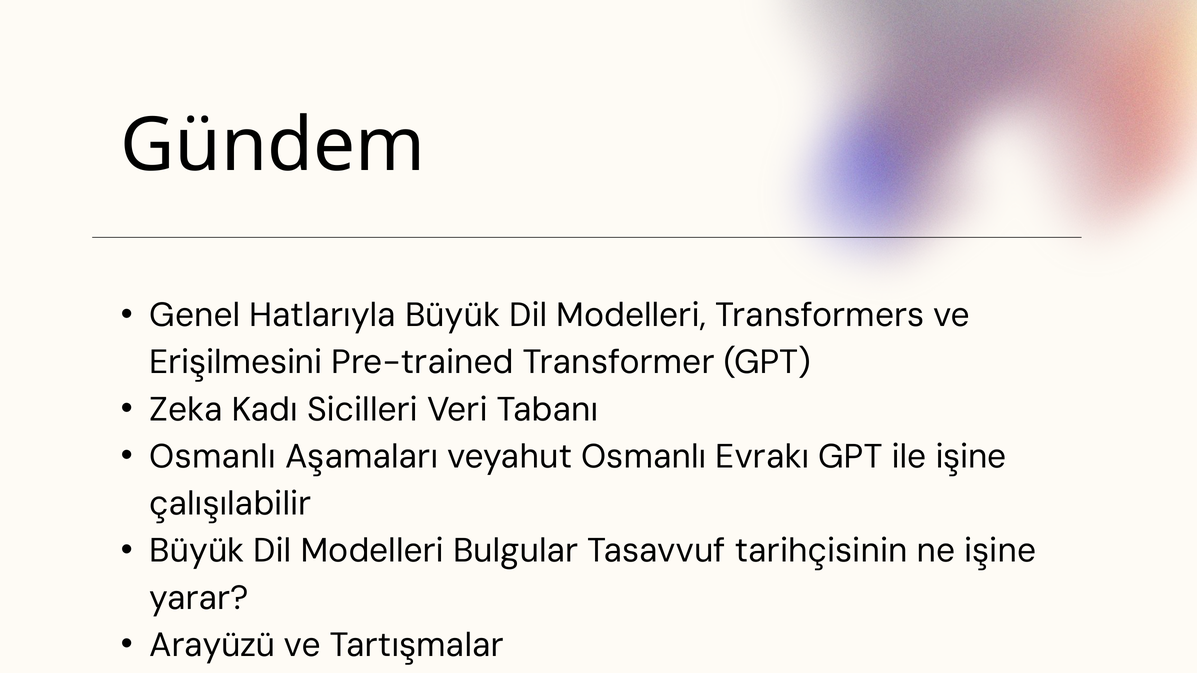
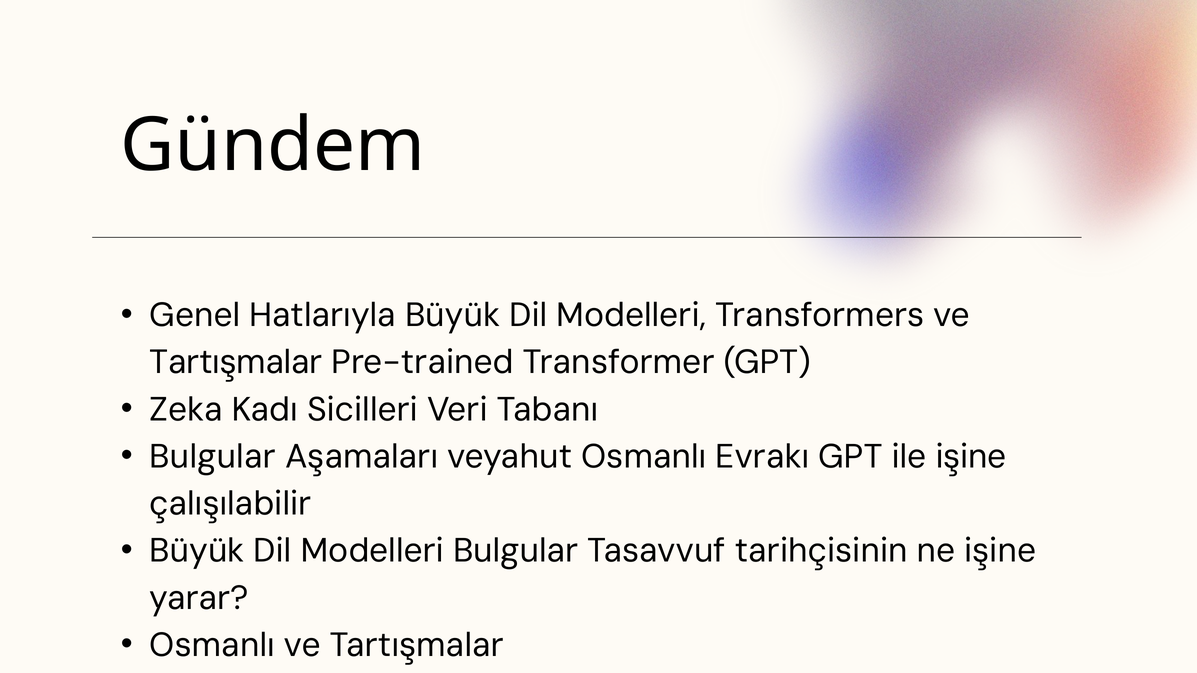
Erişilmesini at (236, 363): Erişilmesini -> Tartışmalar
Osmanlı at (213, 457): Osmanlı -> Bulgular
Arayüzü at (212, 645): Arayüzü -> Osmanlı
